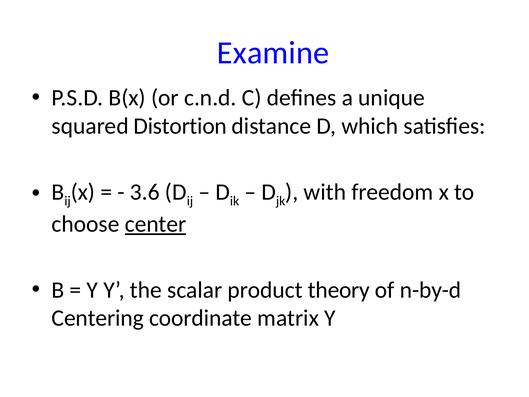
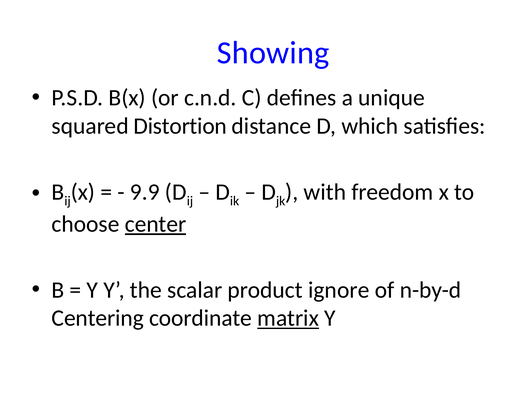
Examine: Examine -> Showing
3.6: 3.6 -> 9.9
theory: theory -> ignore
matrix underline: none -> present
